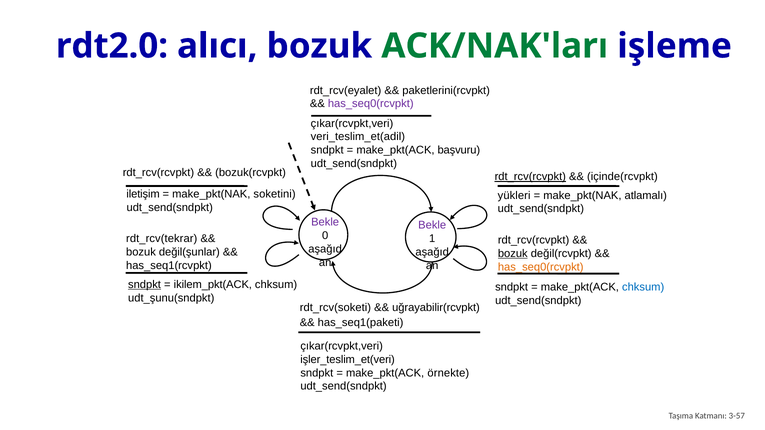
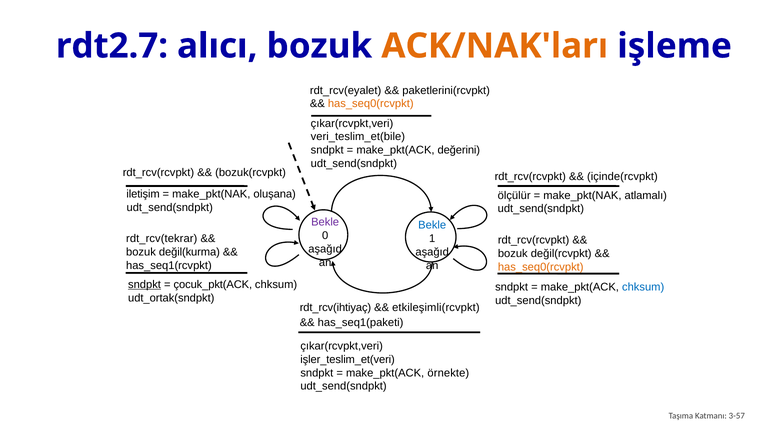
rdt2.0: rdt2.0 -> rdt2.7
ACK/NAK'ları colour: green -> orange
has_seq0(rcvpkt at (371, 104) colour: purple -> orange
veri_teslim_et(adil: veri_teslim_et(adil -> veri_teslim_et(bile
başvuru: başvuru -> değerini
rdt_rcv(rcvpkt at (530, 177) underline: present -> none
soketini: soketini -> oluşana
yükleri: yükleri -> ölçülür
Bekle at (432, 225) colour: purple -> blue
değil(şunlar: değil(şunlar -> değil(kurma
bozuk at (513, 254) underline: present -> none
ikilem_pkt(ACK: ikilem_pkt(ACK -> çocuk_pkt(ACK
udt_şunu(sndpkt: udt_şunu(sndpkt -> udt_ortak(sndpkt
rdt_rcv(soketi: rdt_rcv(soketi -> rdt_rcv(ihtiyaç
uğrayabilir(rcvpkt: uğrayabilir(rcvpkt -> etkileşimli(rcvpkt
